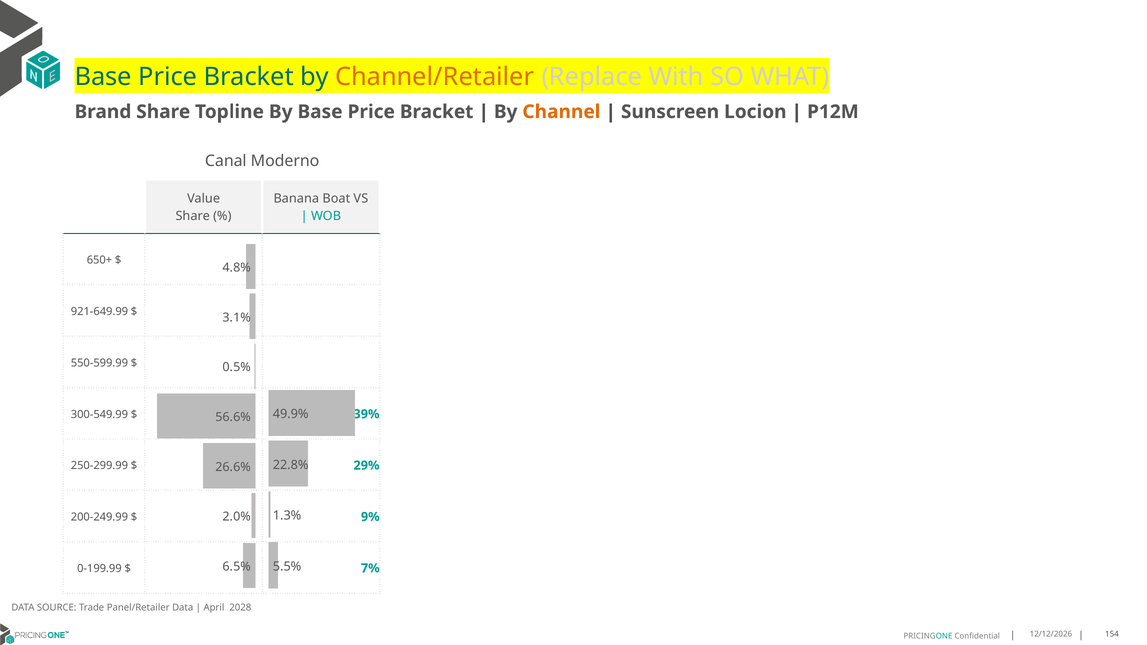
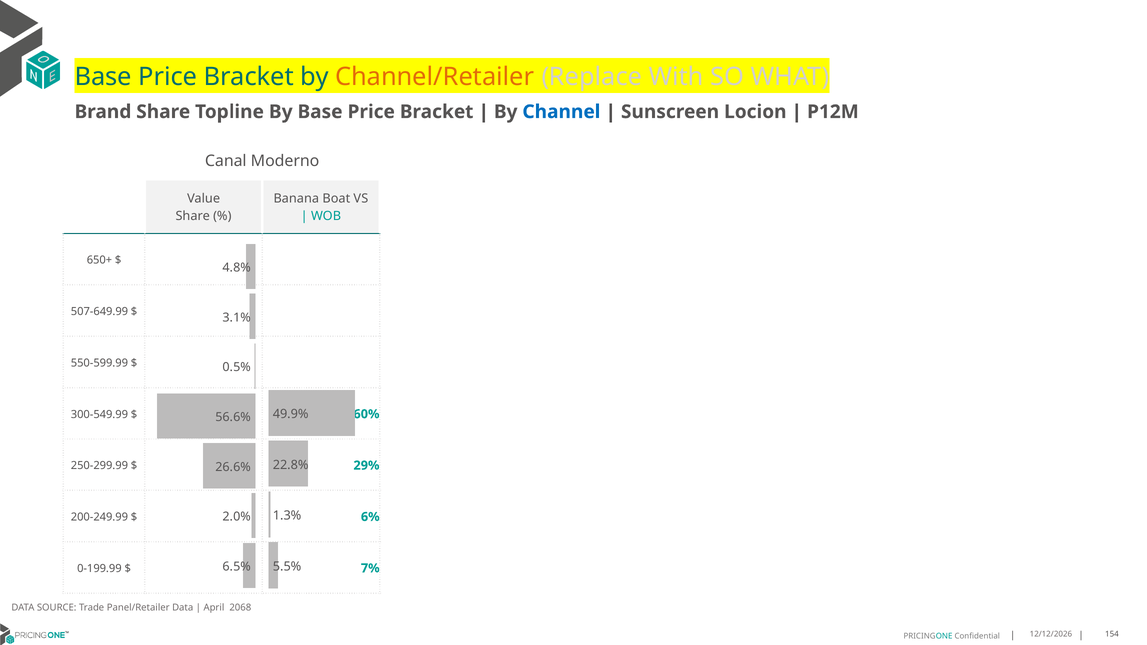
Channel colour: orange -> blue
921-649.99: 921-649.99 -> 507-649.99
39%: 39% -> 60%
9%: 9% -> 6%
2028: 2028 -> 2068
